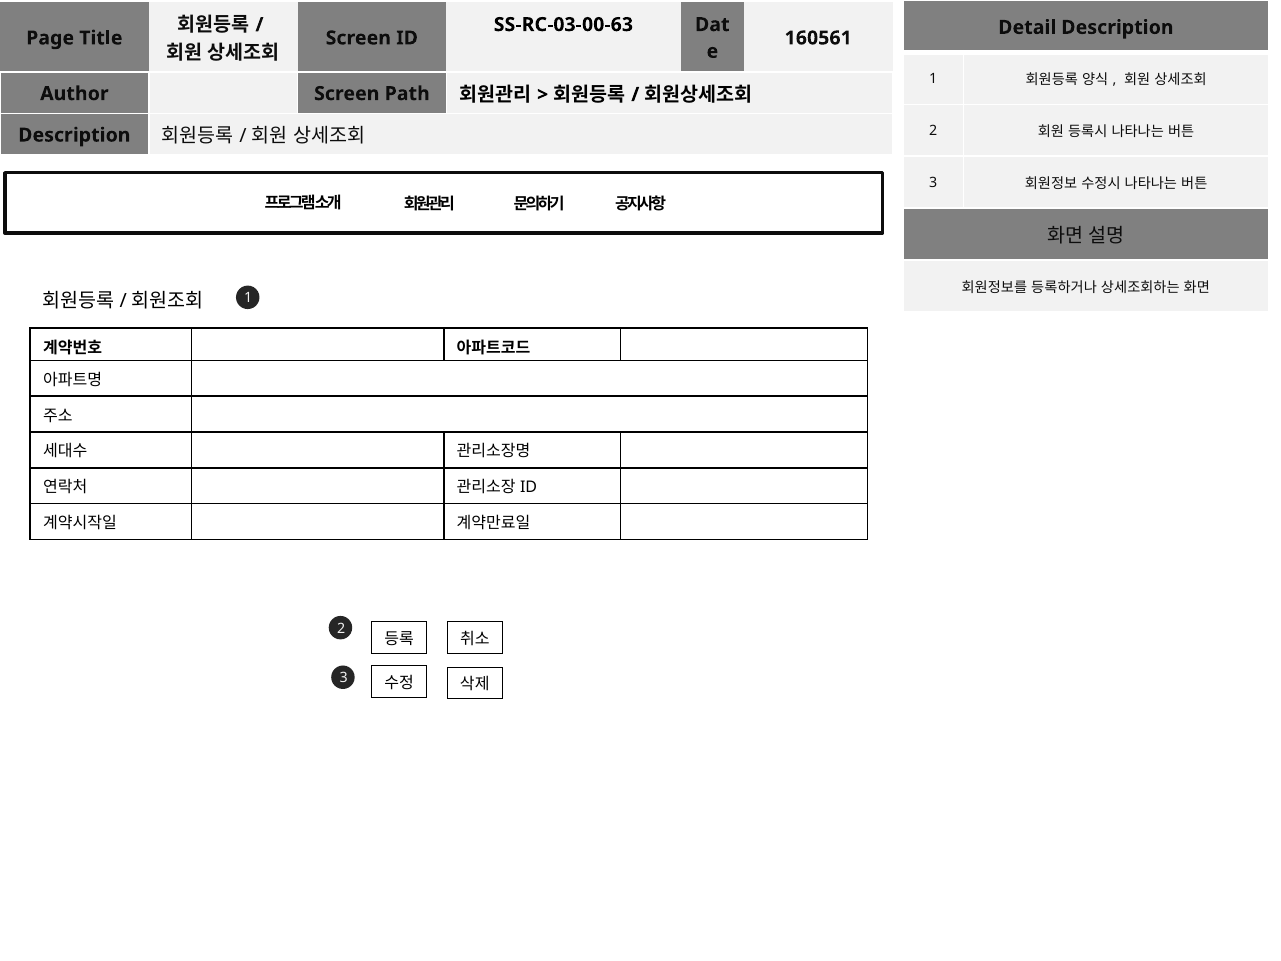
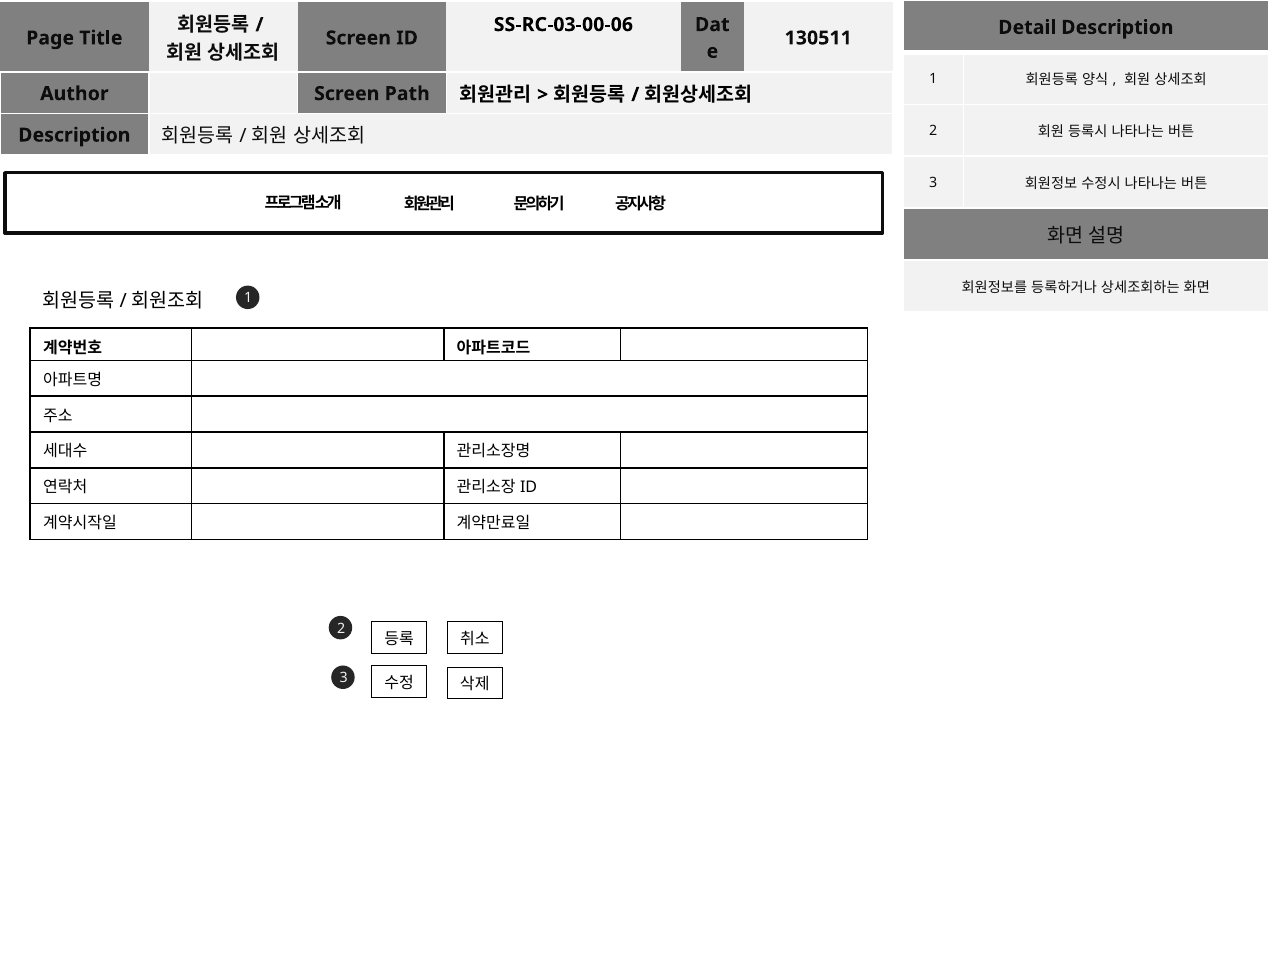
SS-RC-03-00-63: SS-RC-03-00-63 -> SS-RC-03-00-06
160561: 160561 -> 130511
